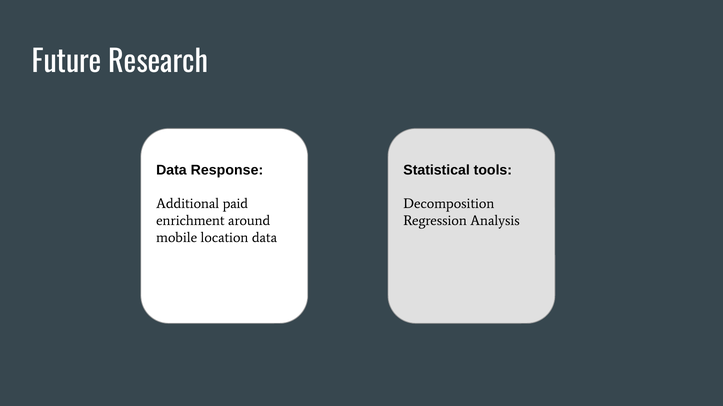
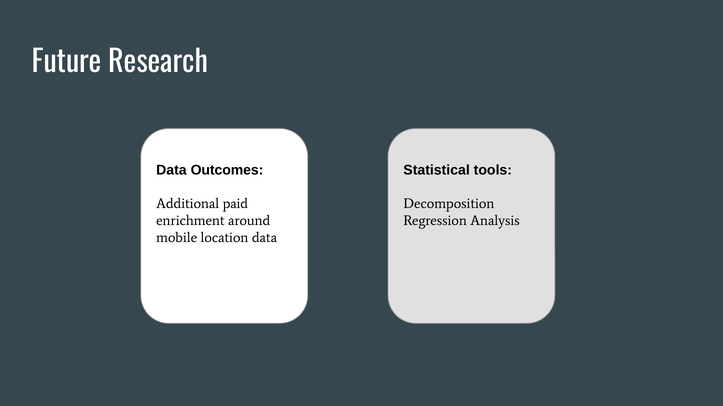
Response: Response -> Outcomes
